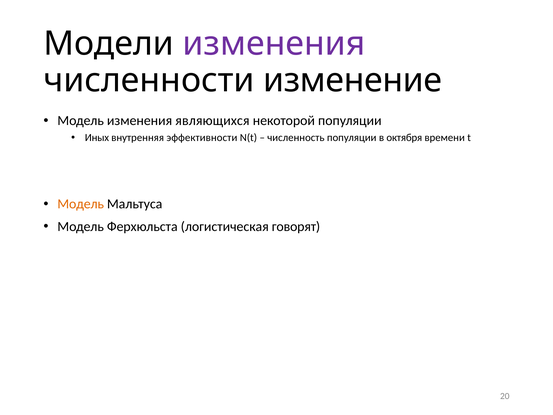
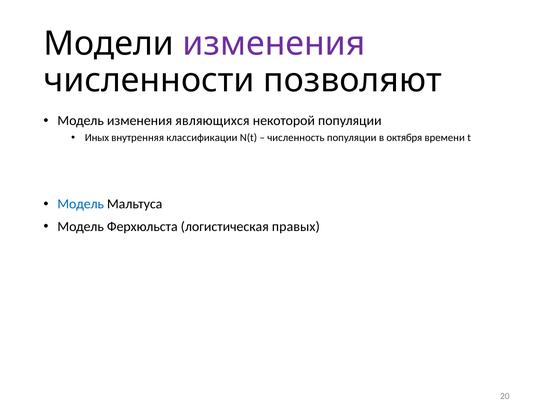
изменение: изменение -> позволяют
эффективности: эффективности -> классификации
Модель at (81, 204) colour: orange -> blue
говорят: говорят -> правых
